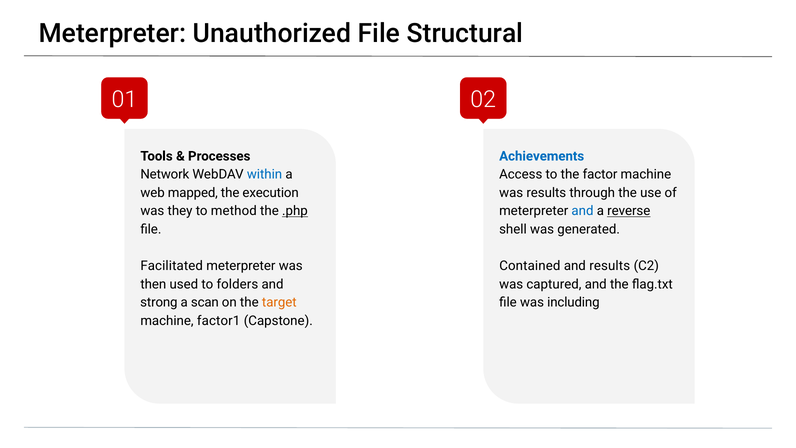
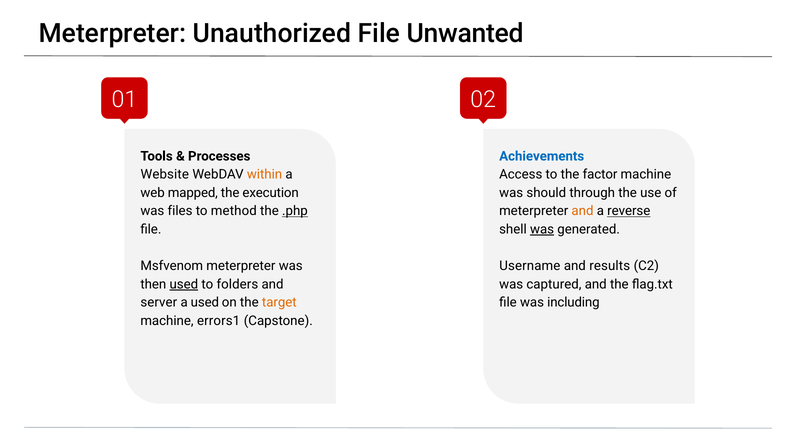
Structural: Structural -> Unwanted
Network: Network -> Website
within colour: blue -> orange
was results: results -> should
they: they -> files
and at (582, 211) colour: blue -> orange
was at (542, 229) underline: none -> present
Facilitated: Facilitated -> Msfvenom
Contained: Contained -> Username
used at (184, 284) underline: none -> present
strong: strong -> server
a scan: scan -> used
factor1: factor1 -> errors1
